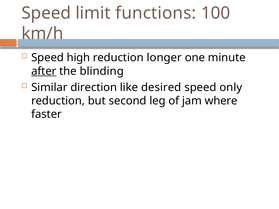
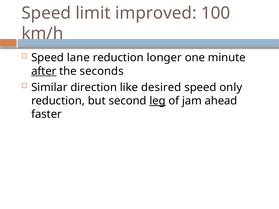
functions: functions -> improved
high: high -> lane
blinding: blinding -> seconds
leg underline: none -> present
where: where -> ahead
